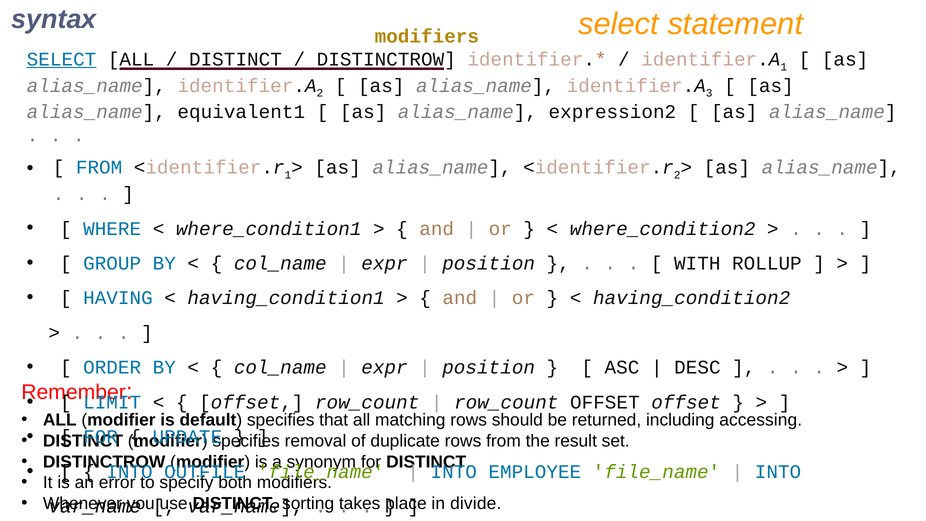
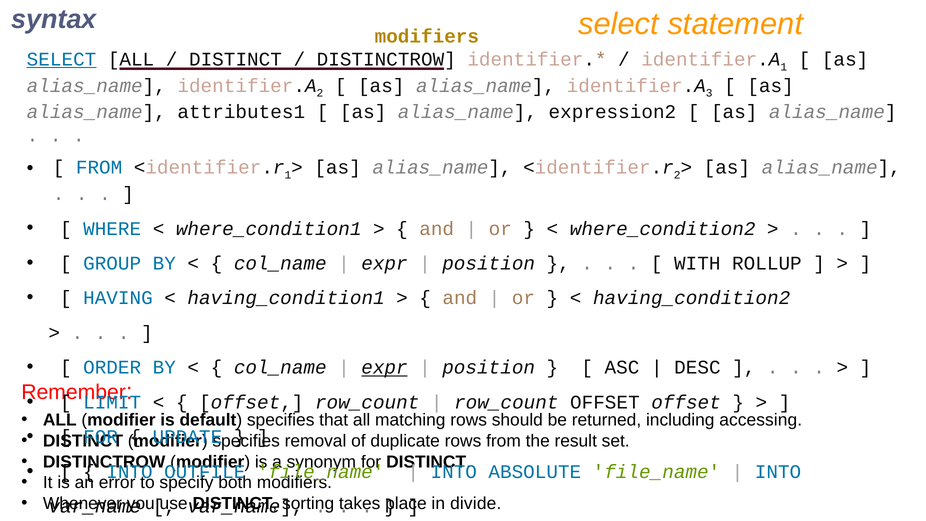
equivalent1: equivalent1 -> attributes1
expr at (384, 367) underline: none -> present
EMPLOYEE: EMPLOYEE -> ABSOLUTE
